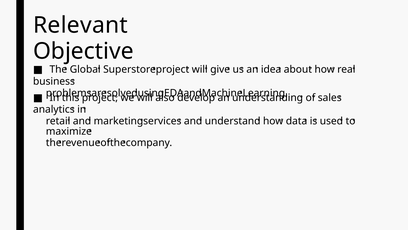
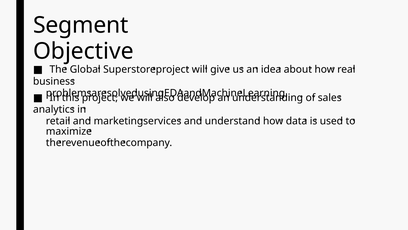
Relevant: Relevant -> Segment
